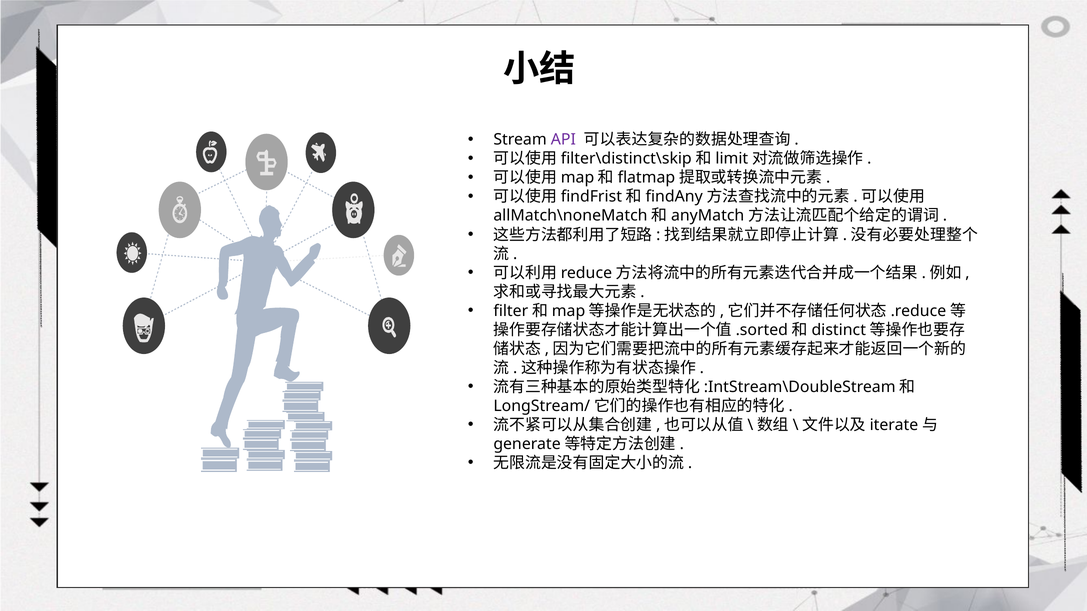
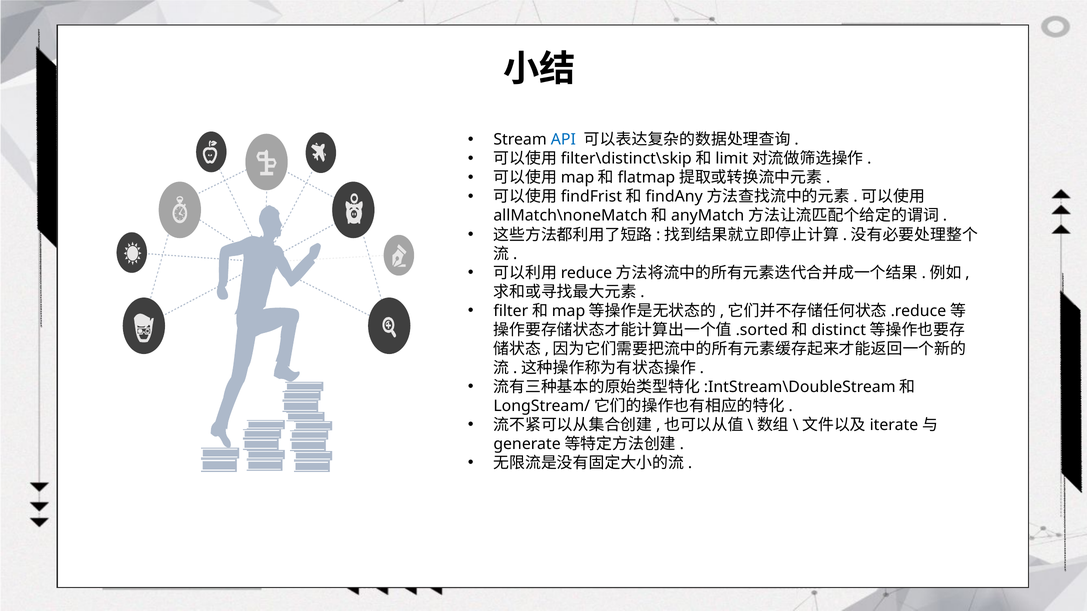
API colour: purple -> blue
